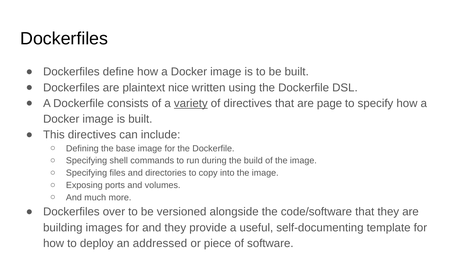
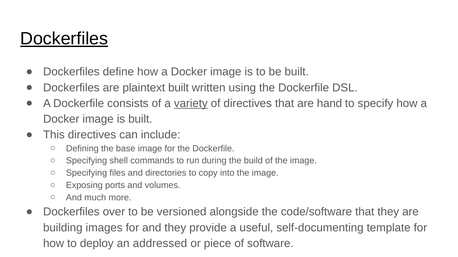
Dockerfiles at (64, 39) underline: none -> present
plaintext nice: nice -> built
page: page -> hand
